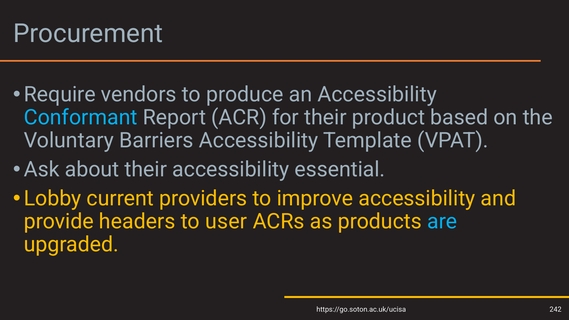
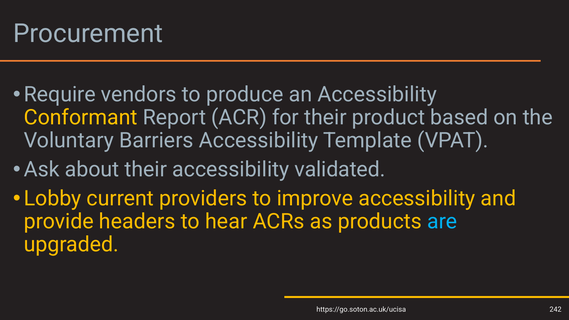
Conformant colour: light blue -> yellow
essential: essential -> validated
user: user -> hear
